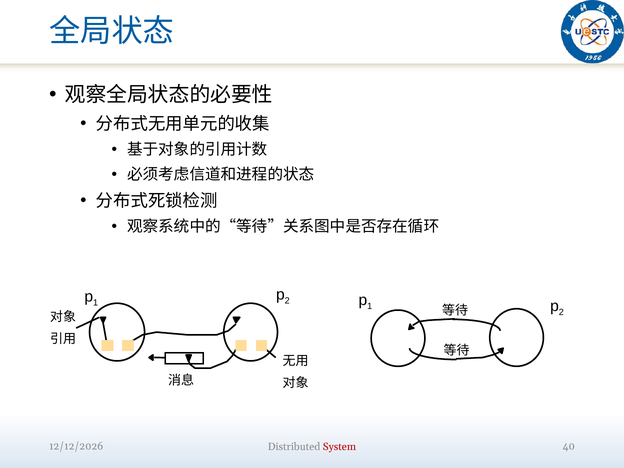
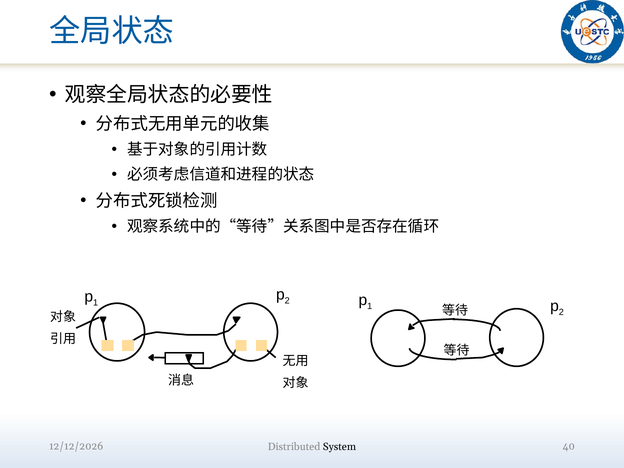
System colour: red -> black
